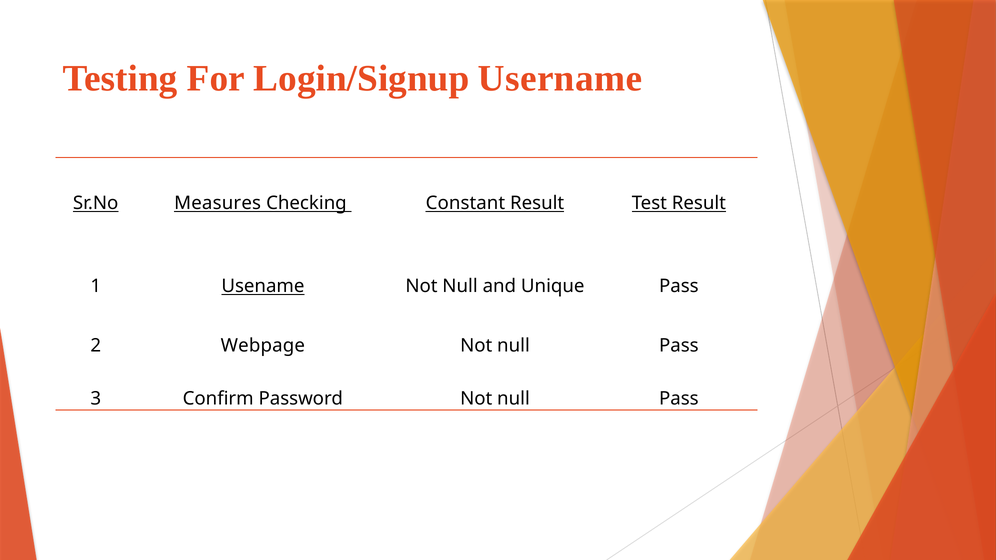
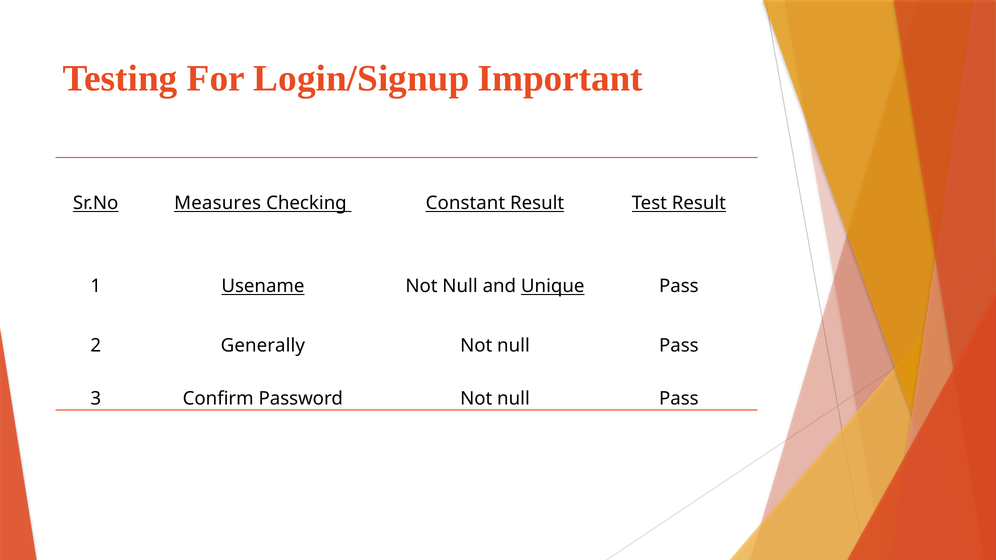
Username: Username -> Important
Unique underline: none -> present
Webpage: Webpage -> Generally
